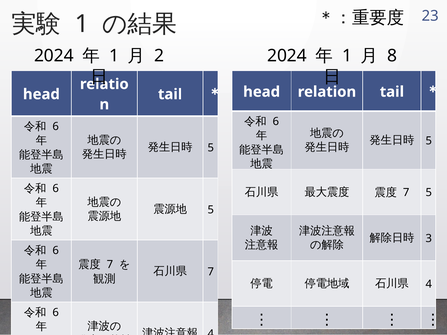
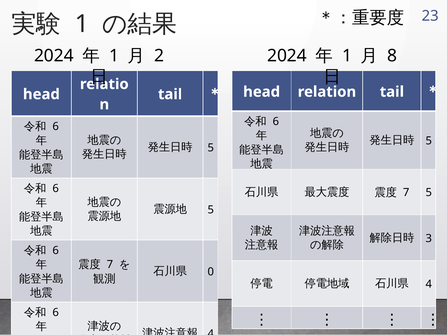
7 at (211, 272): 7 -> 0
